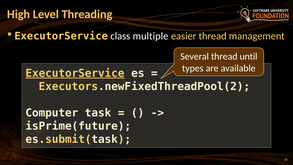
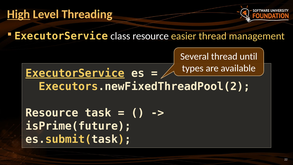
High underline: none -> present
class multiple: multiple -> resource
Computer at (52, 113): Computer -> Resource
